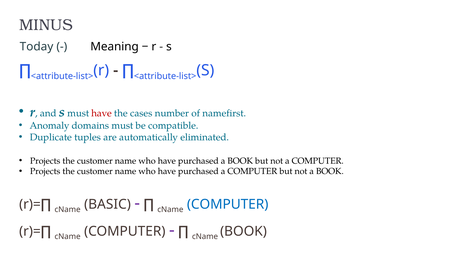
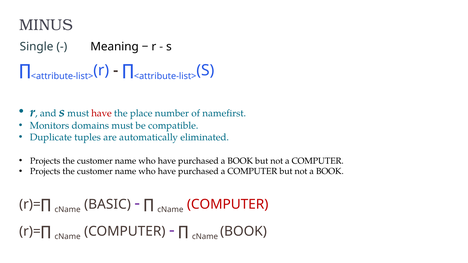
Today: Today -> Single
cases: cases -> place
Anomaly: Anomaly -> Monitors
COMPUTER at (228, 204) colour: blue -> red
